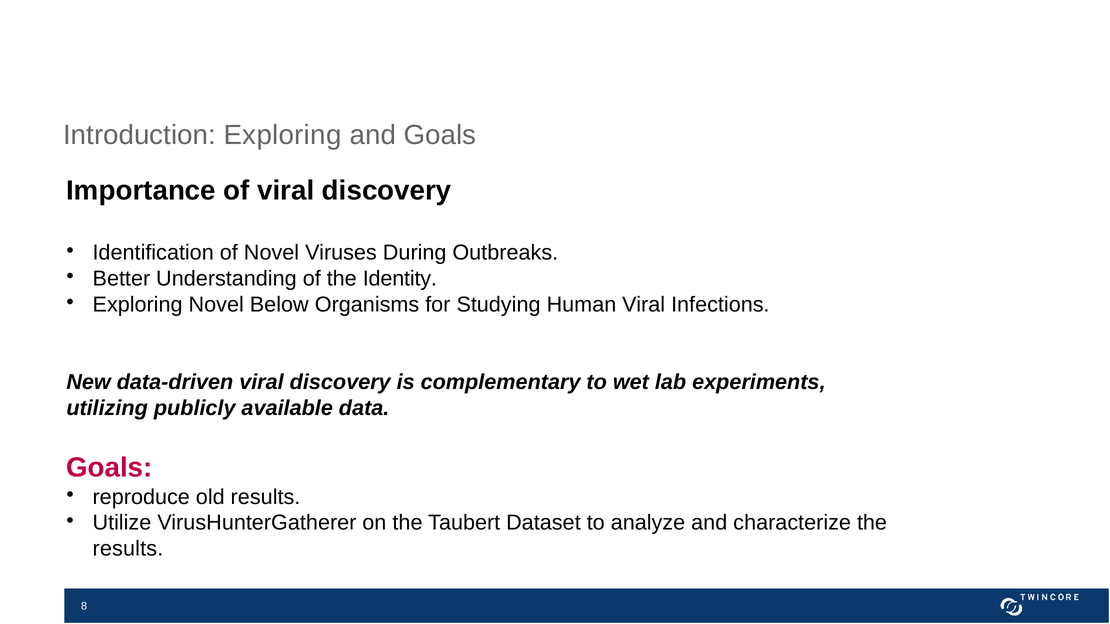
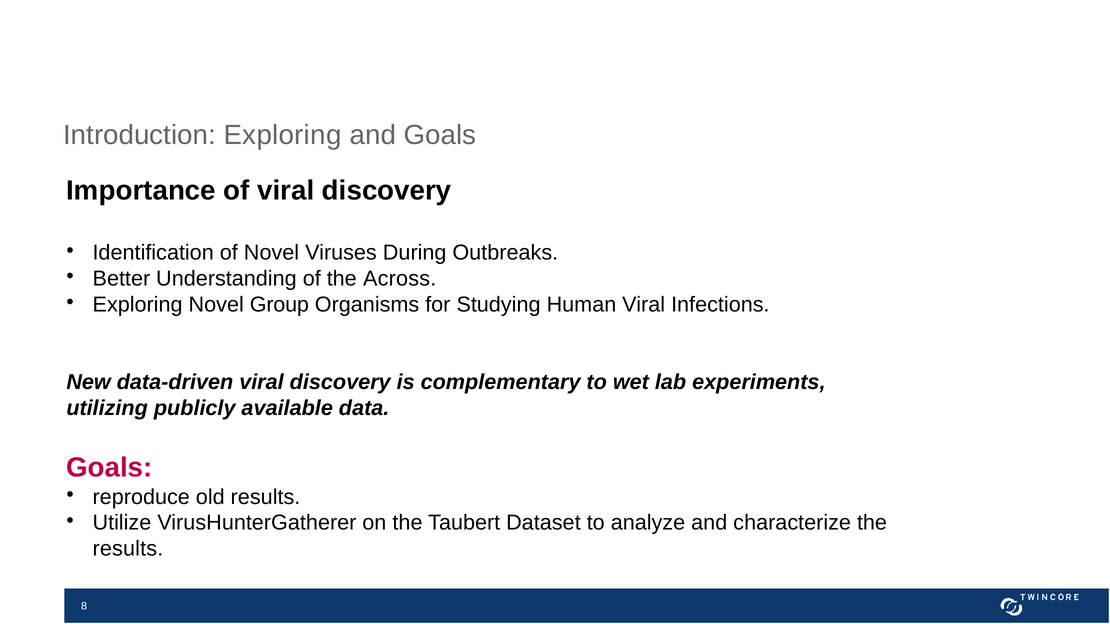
Identity: Identity -> Across
Below: Below -> Group
